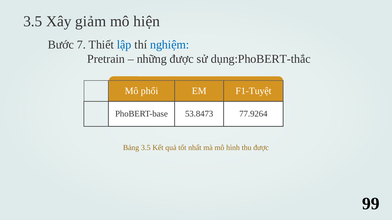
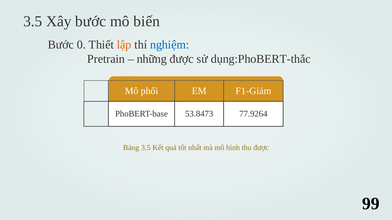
Xây giảm: giảm -> bước
hiện: hiện -> biến
7: 7 -> 0
lập colour: blue -> orange
F1-Tuyệt: F1-Tuyệt -> F1-Giảm
